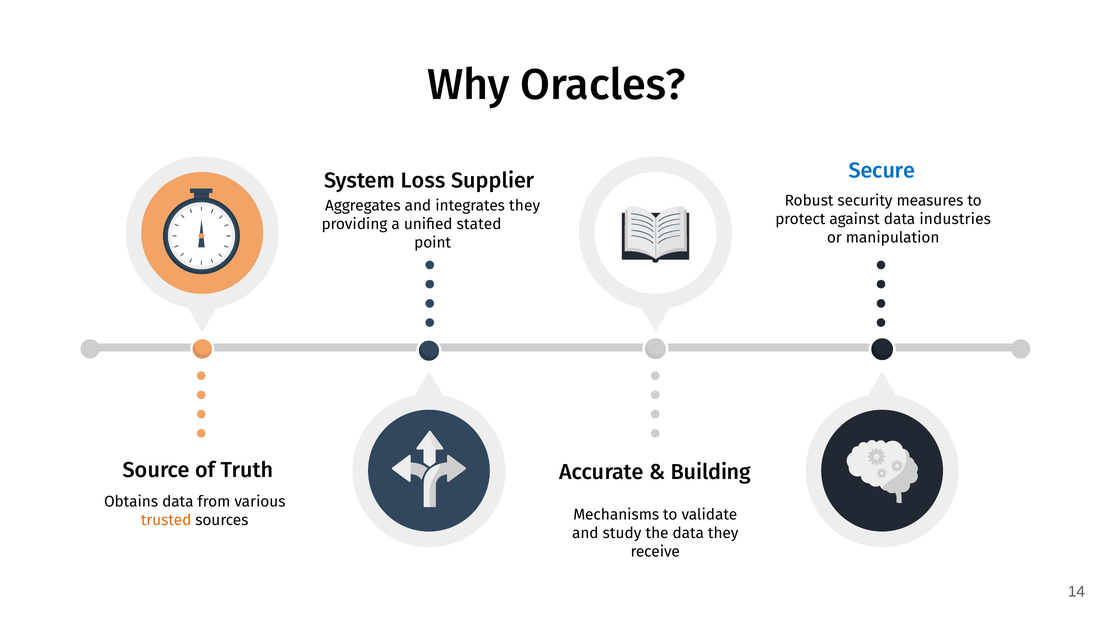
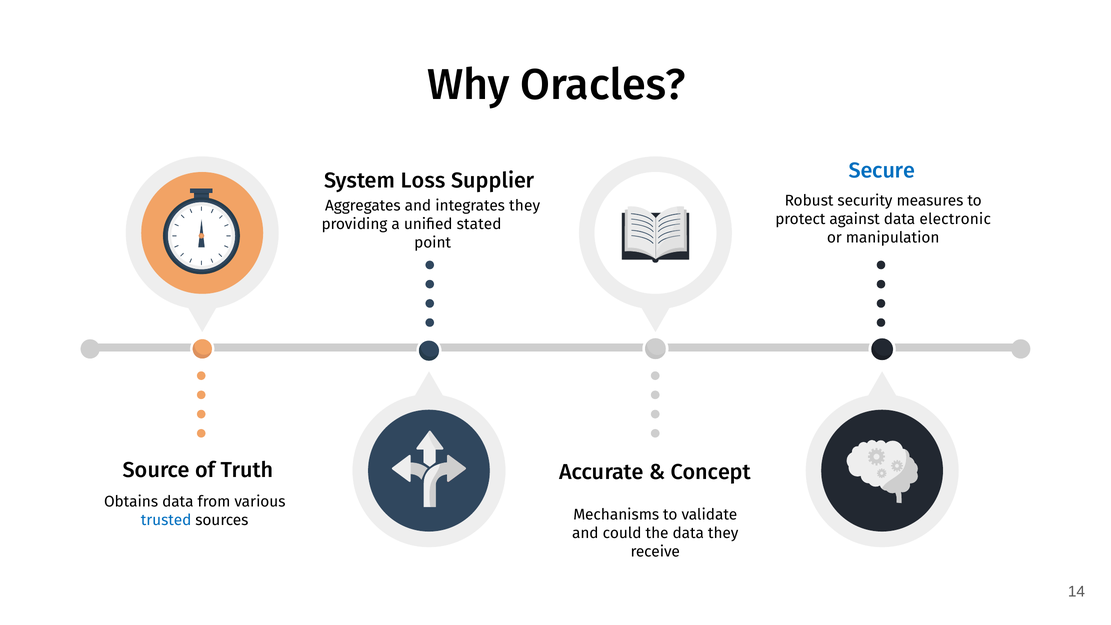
industries: industries -> electronic
Building: Building -> Concept
trusted colour: orange -> blue
study: study -> could
